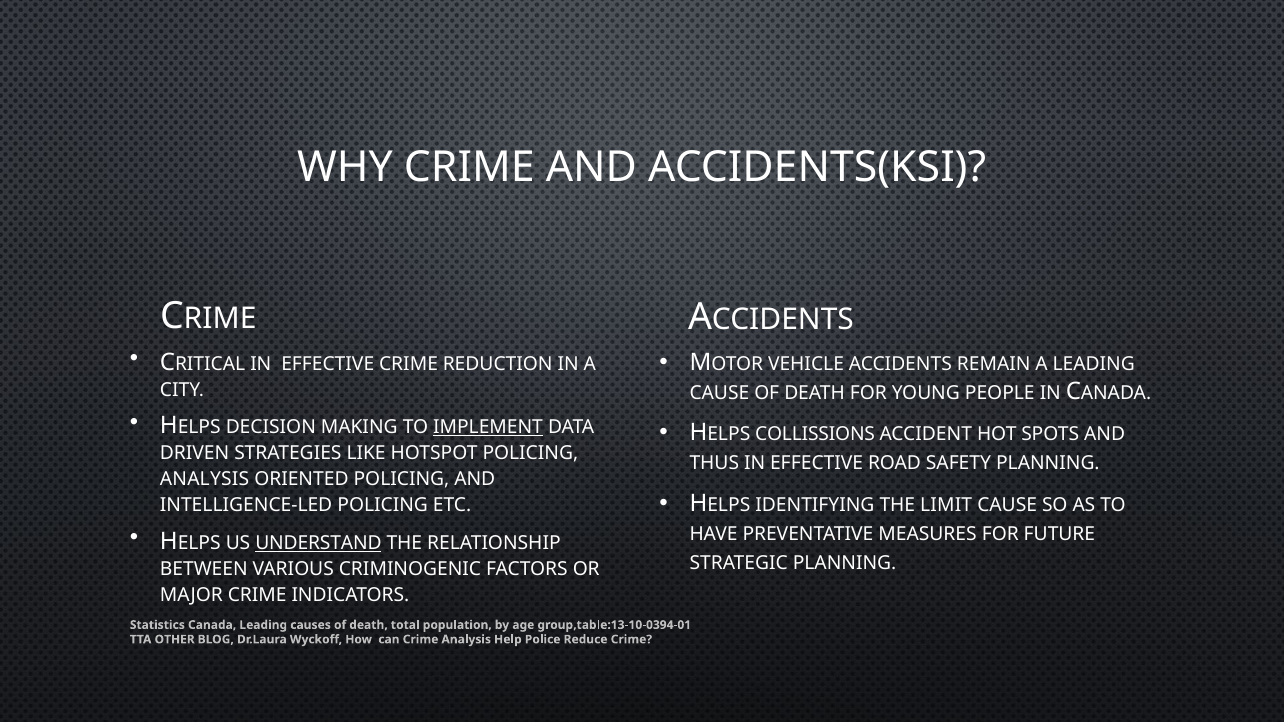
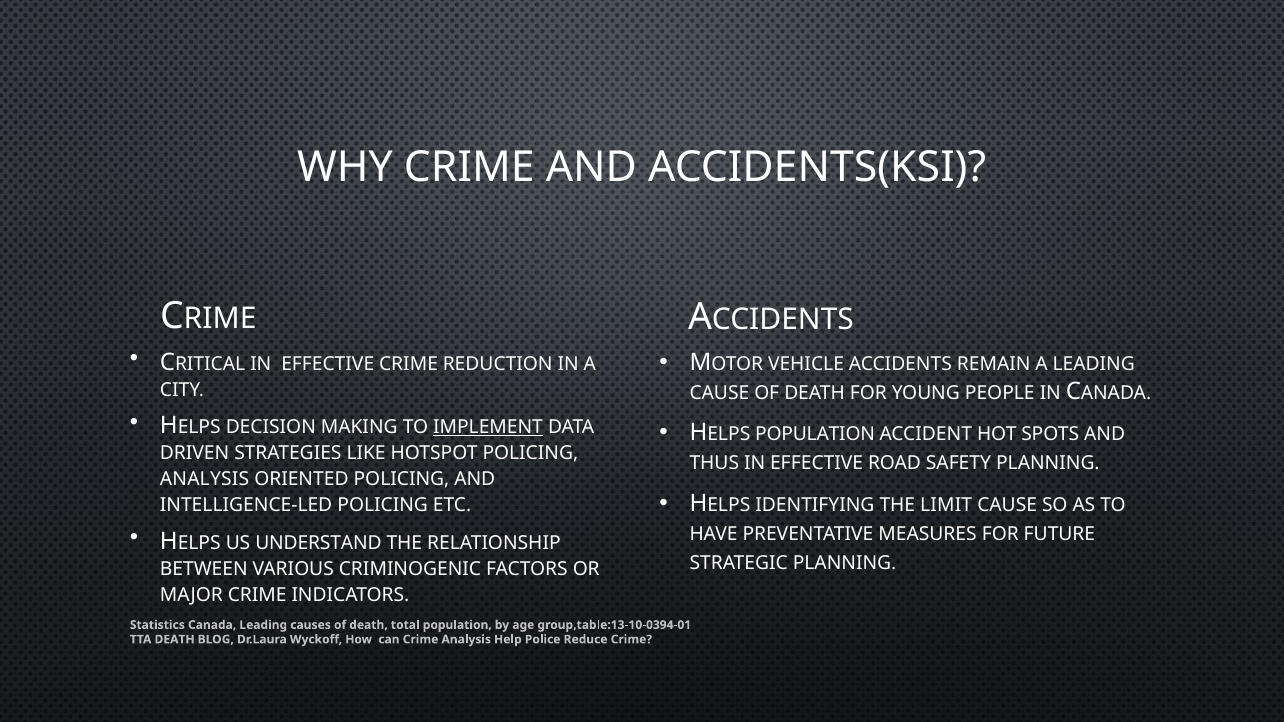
COLLISSIONS at (815, 435): COLLISSIONS -> POPULATION
UNDERSTAND underline: present -> none
TTA OTHER: OTHER -> DEATH
